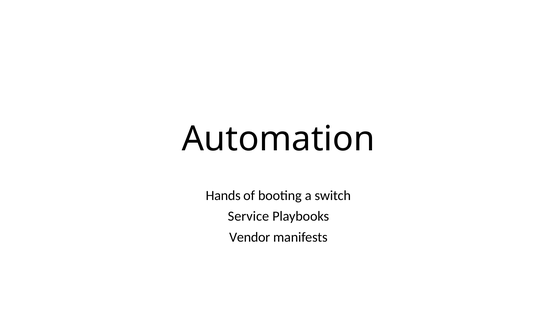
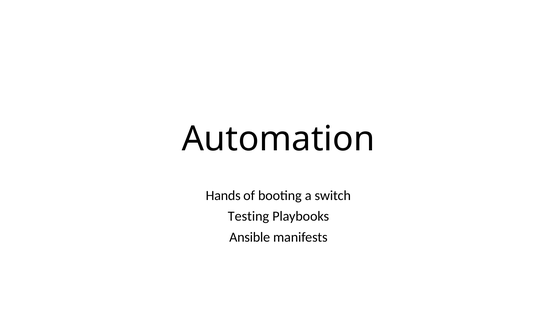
Service: Service -> Testing
Vendor: Vendor -> Ansible
